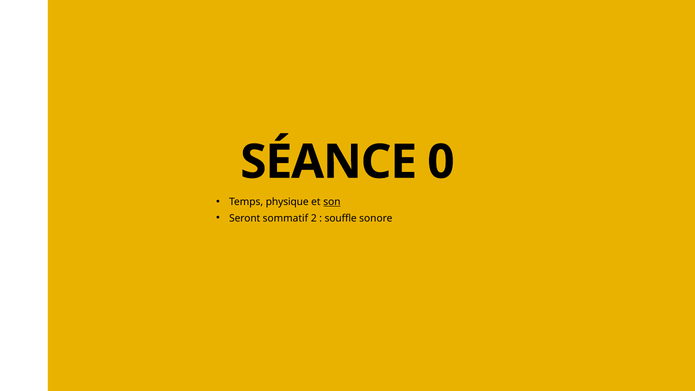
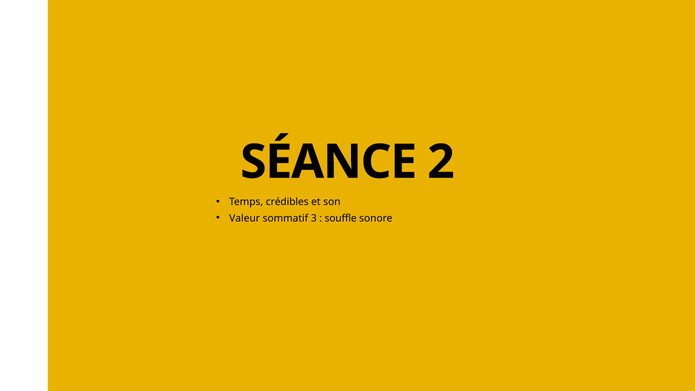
0: 0 -> 2
physique: physique -> crédibles
son underline: present -> none
Seront: Seront -> Valeur
2: 2 -> 3
